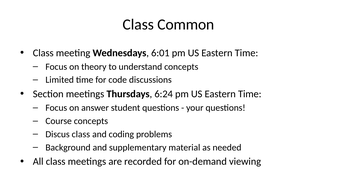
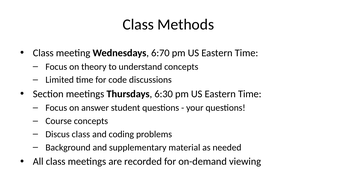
Common: Common -> Methods
6:01: 6:01 -> 6:70
6:24: 6:24 -> 6:30
